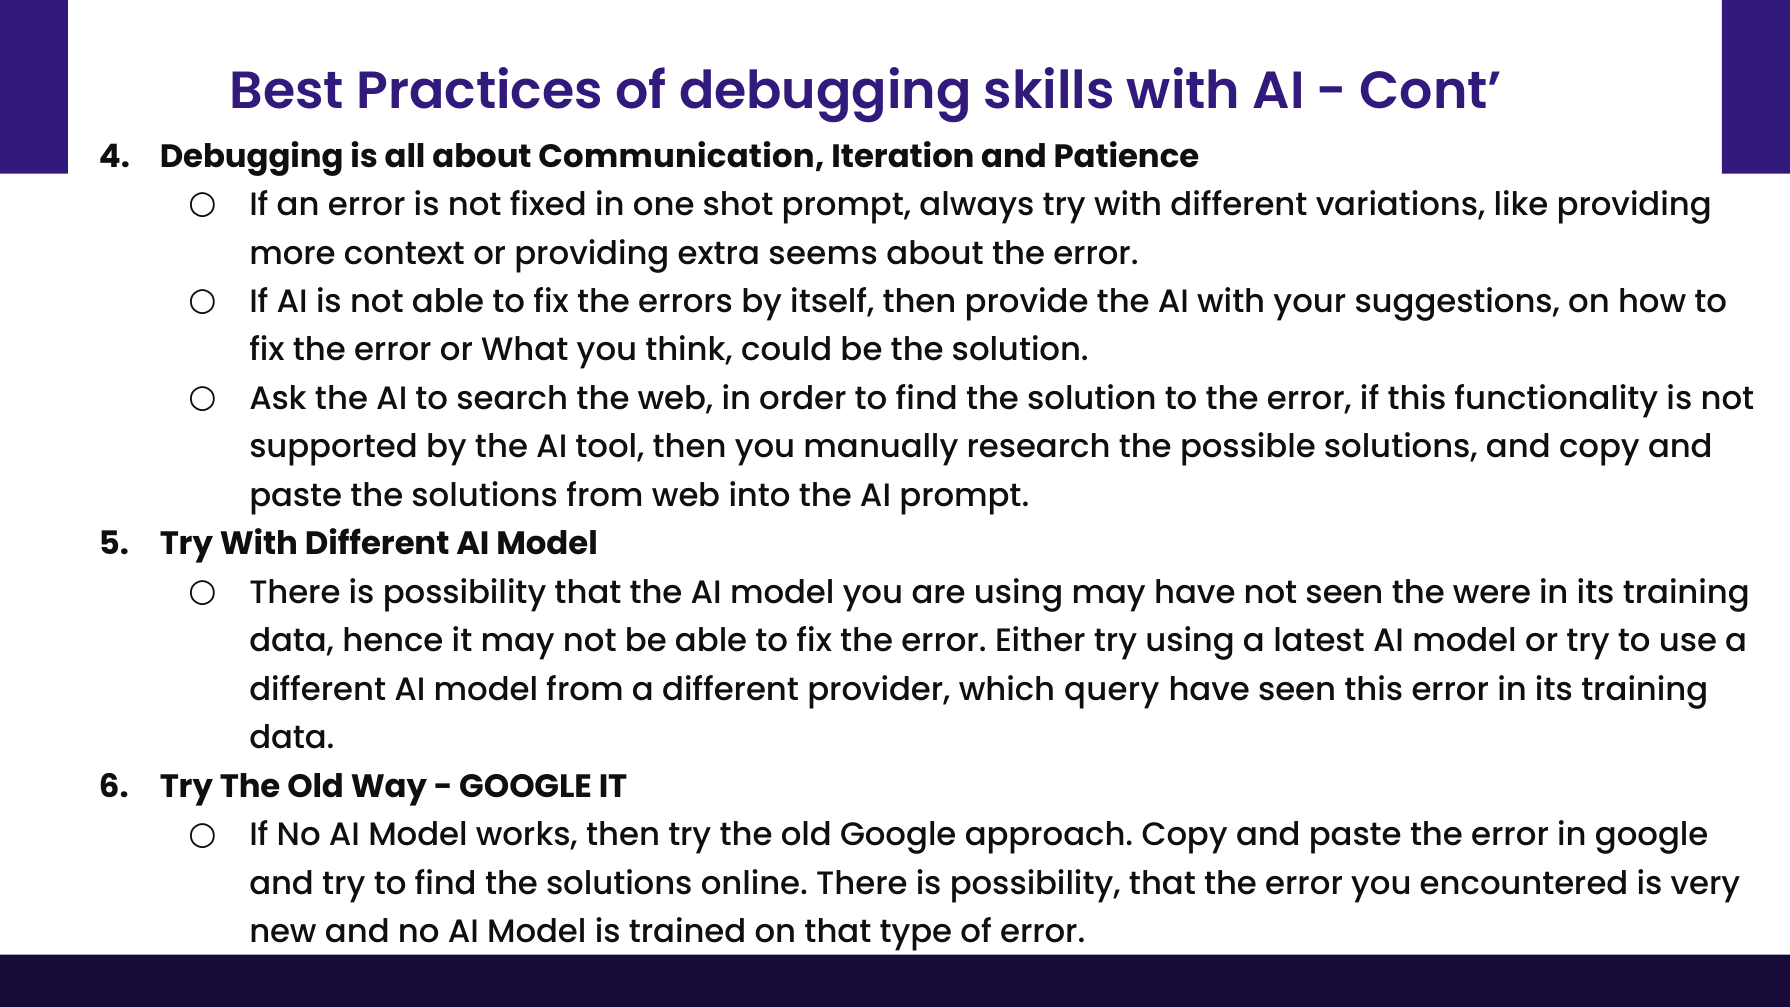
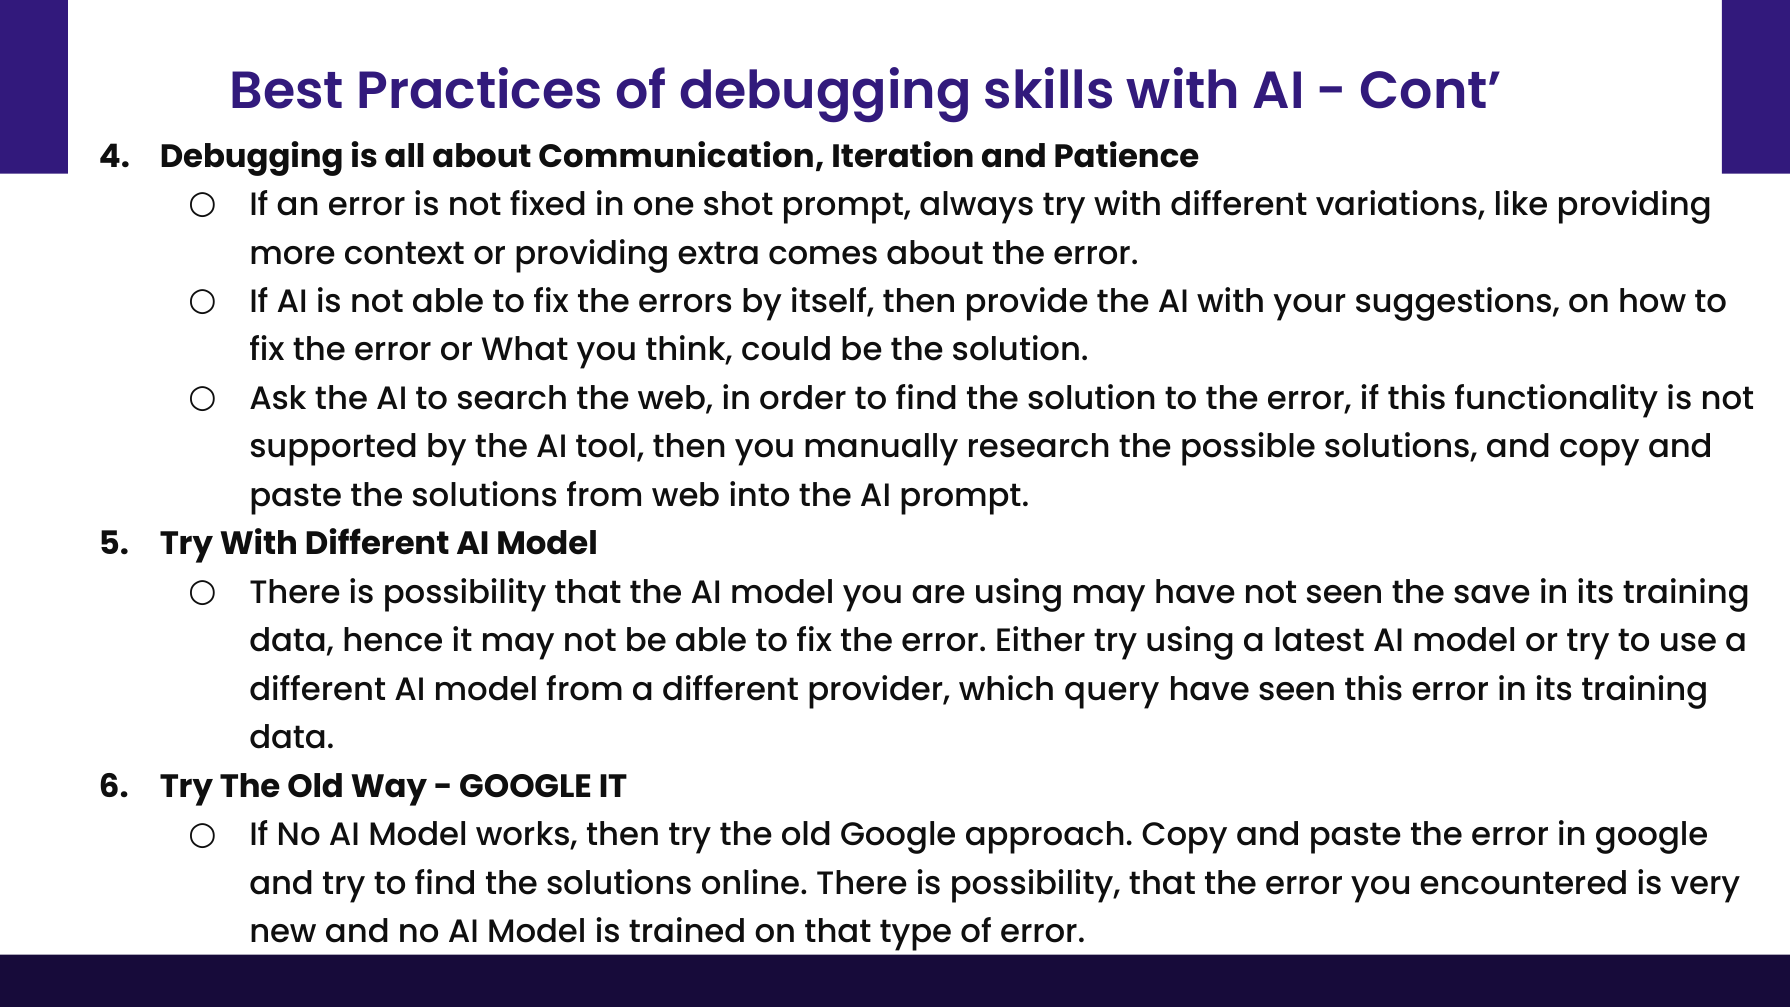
seems: seems -> comes
were: were -> save
